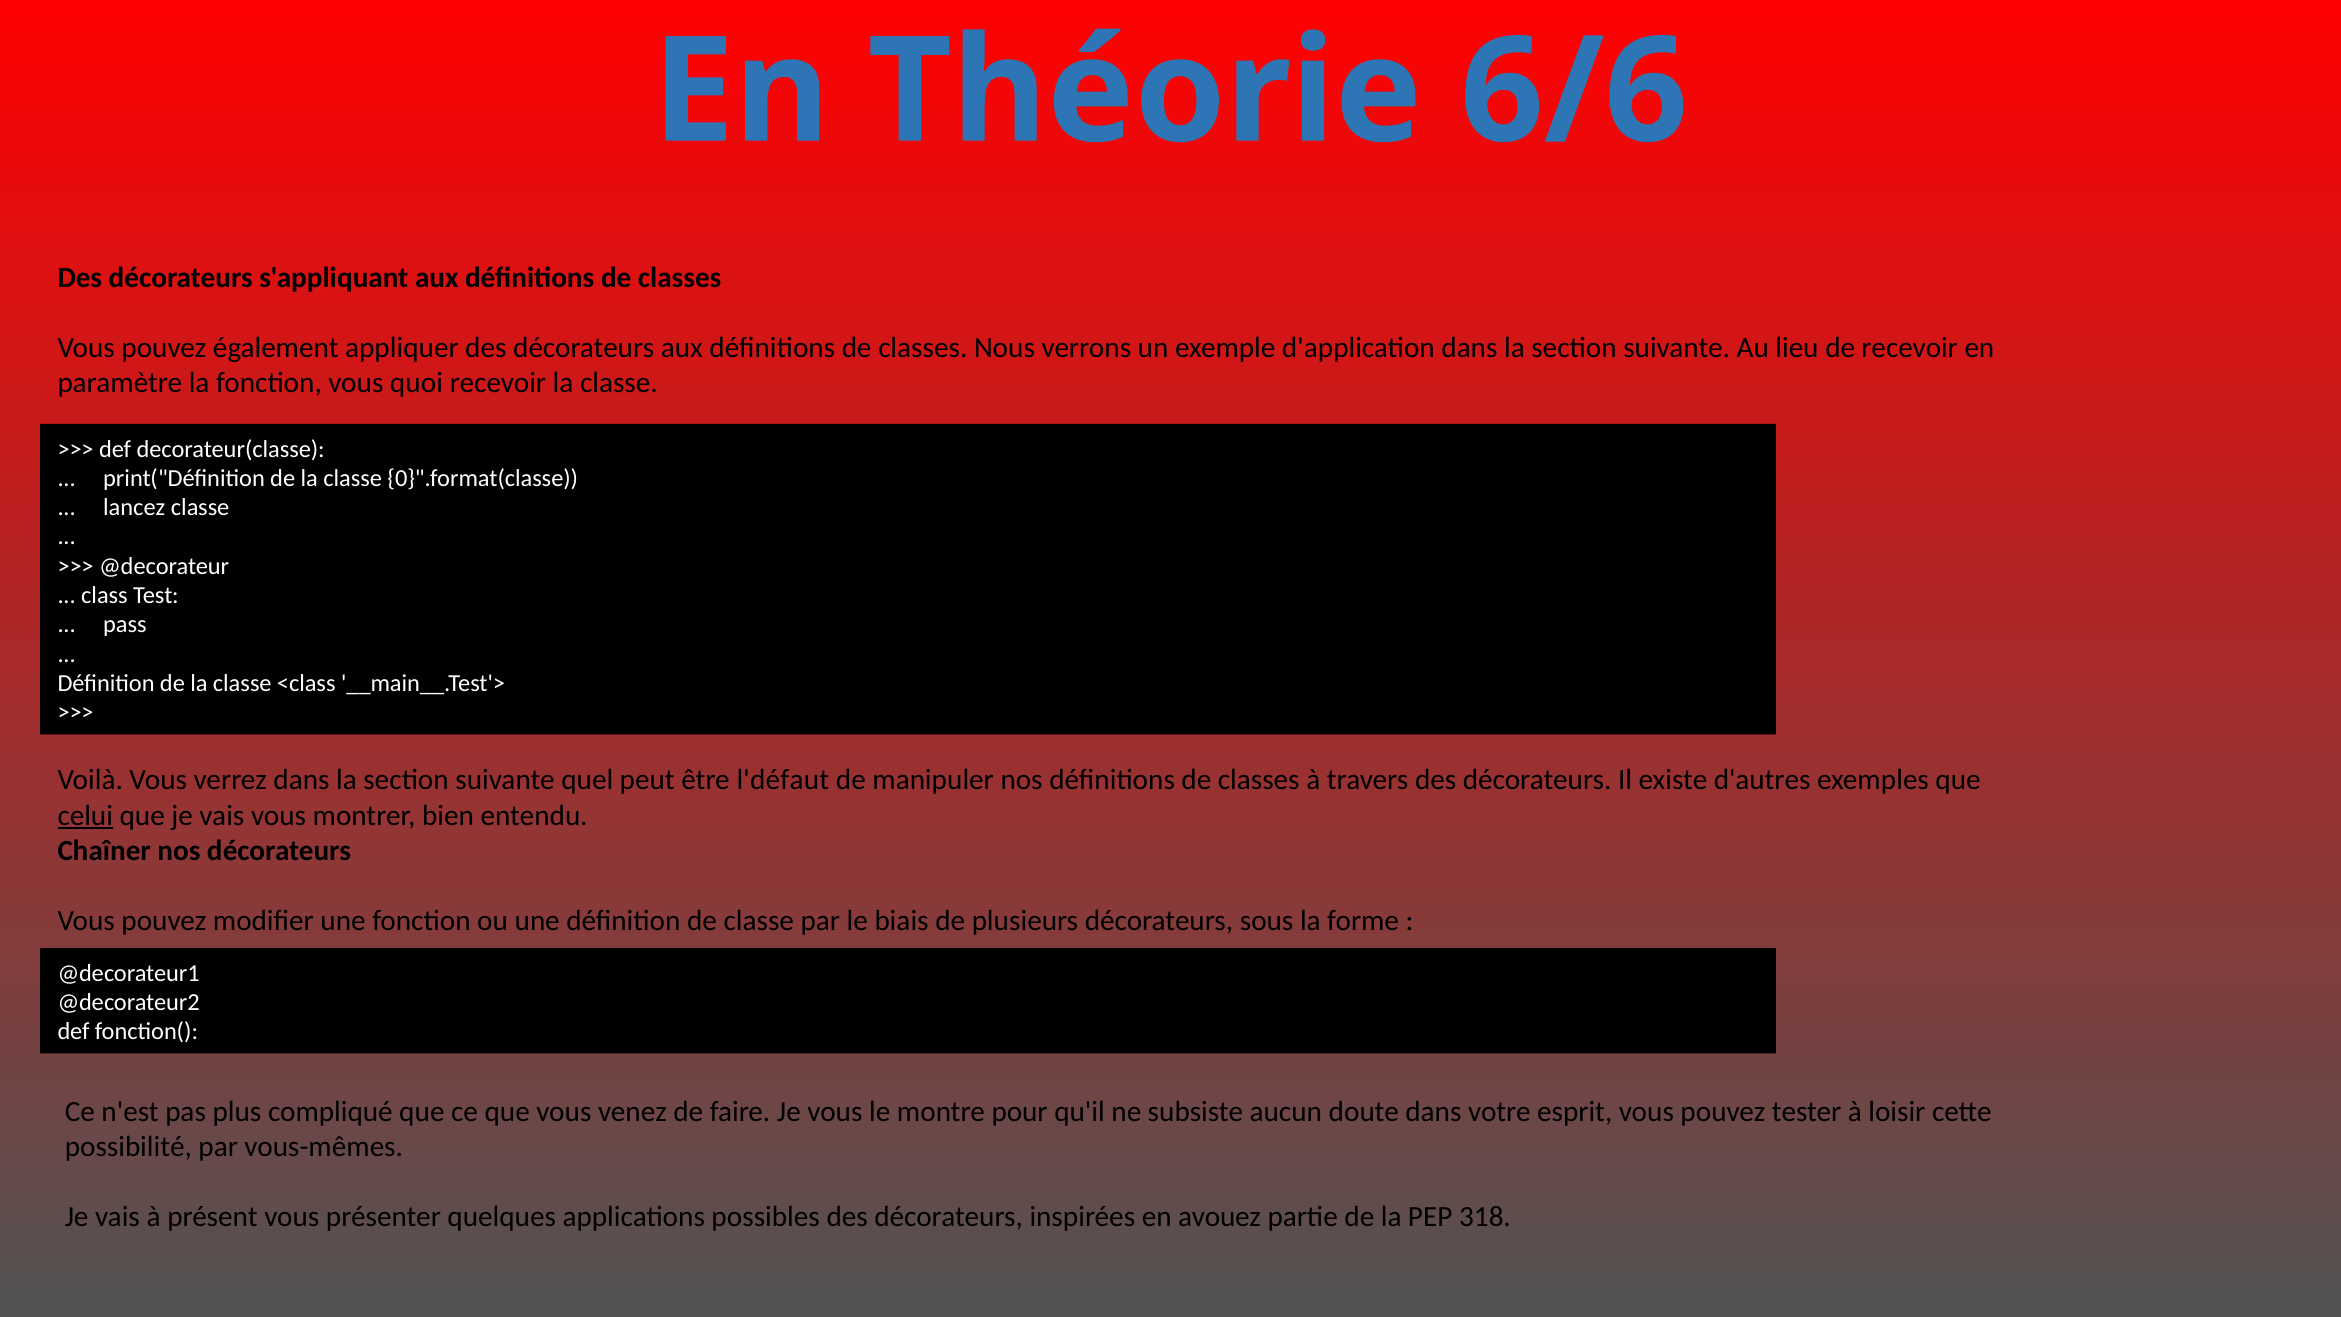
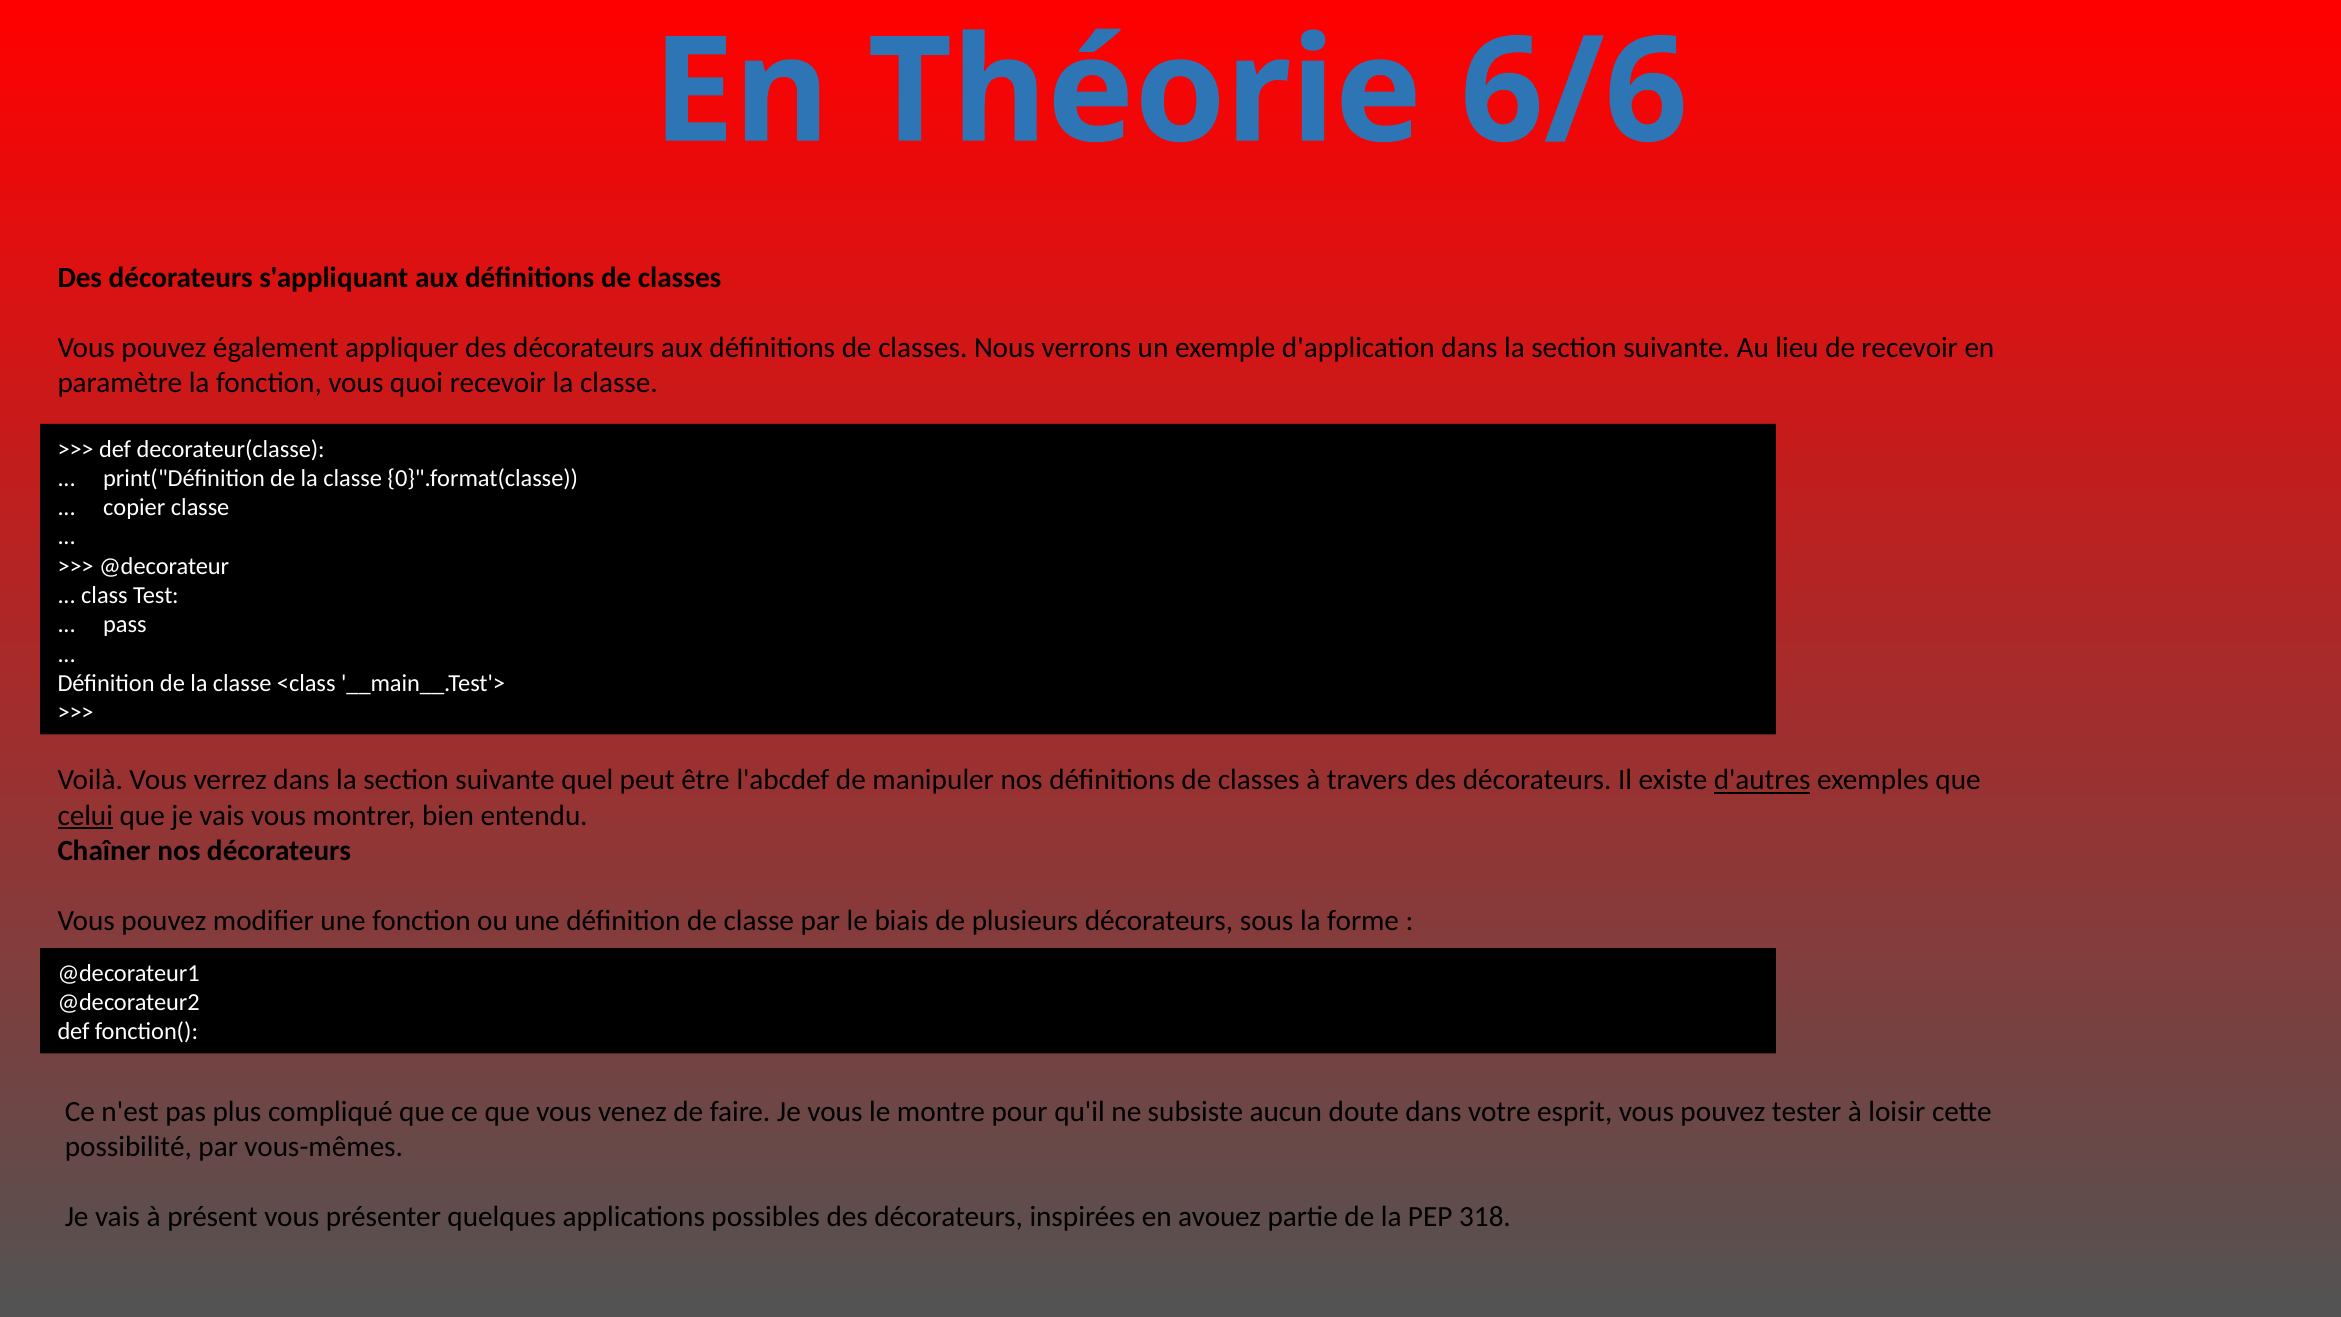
lancez: lancez -> copier
l'défaut: l'défaut -> l'abcdef
d'autres underline: none -> present
